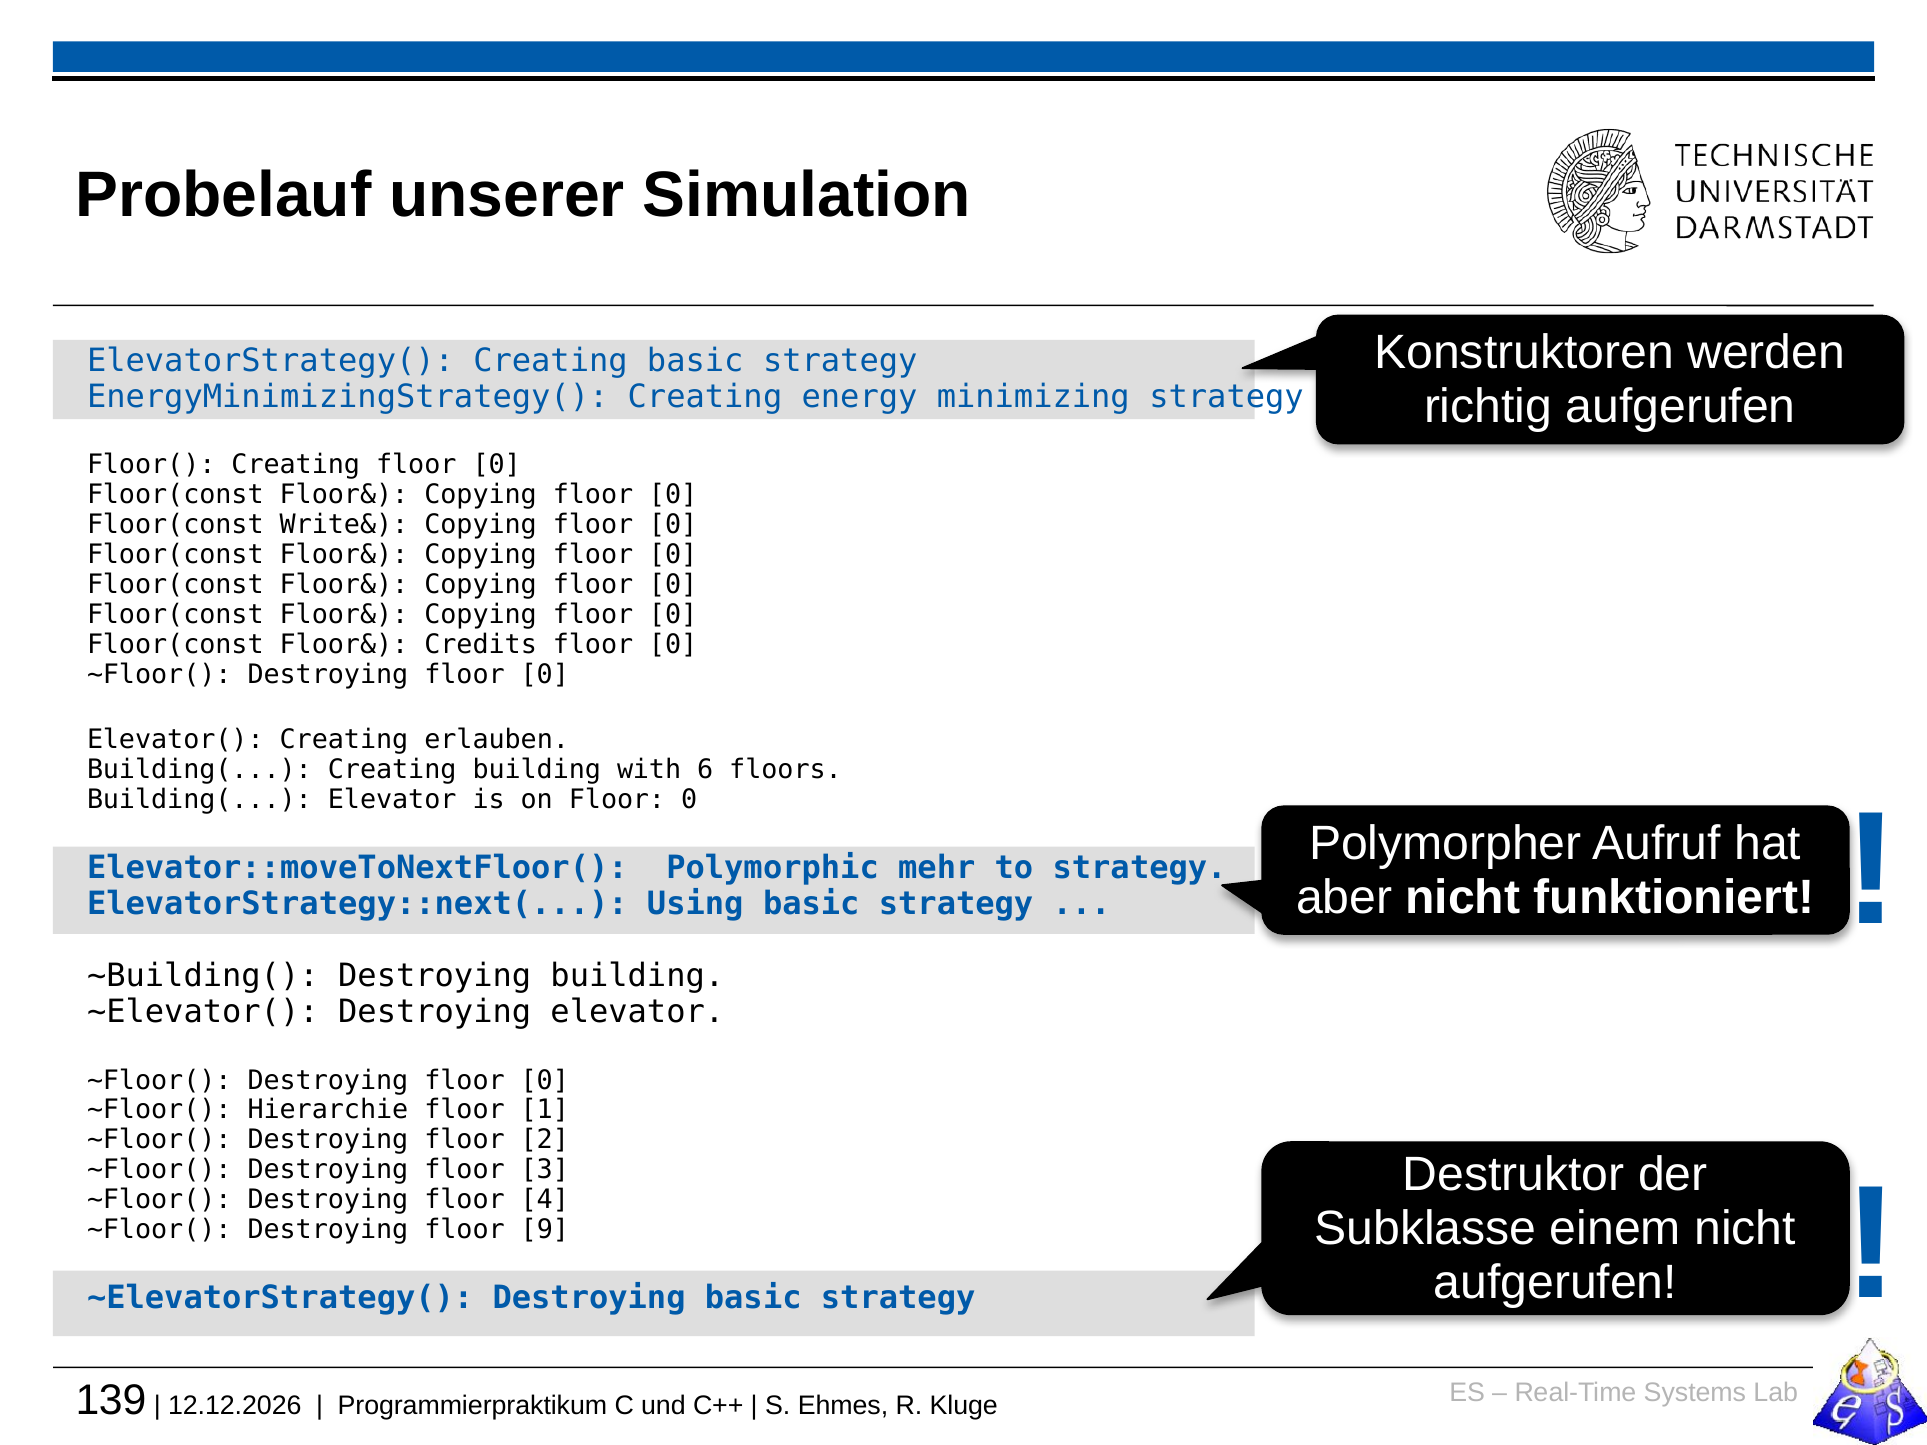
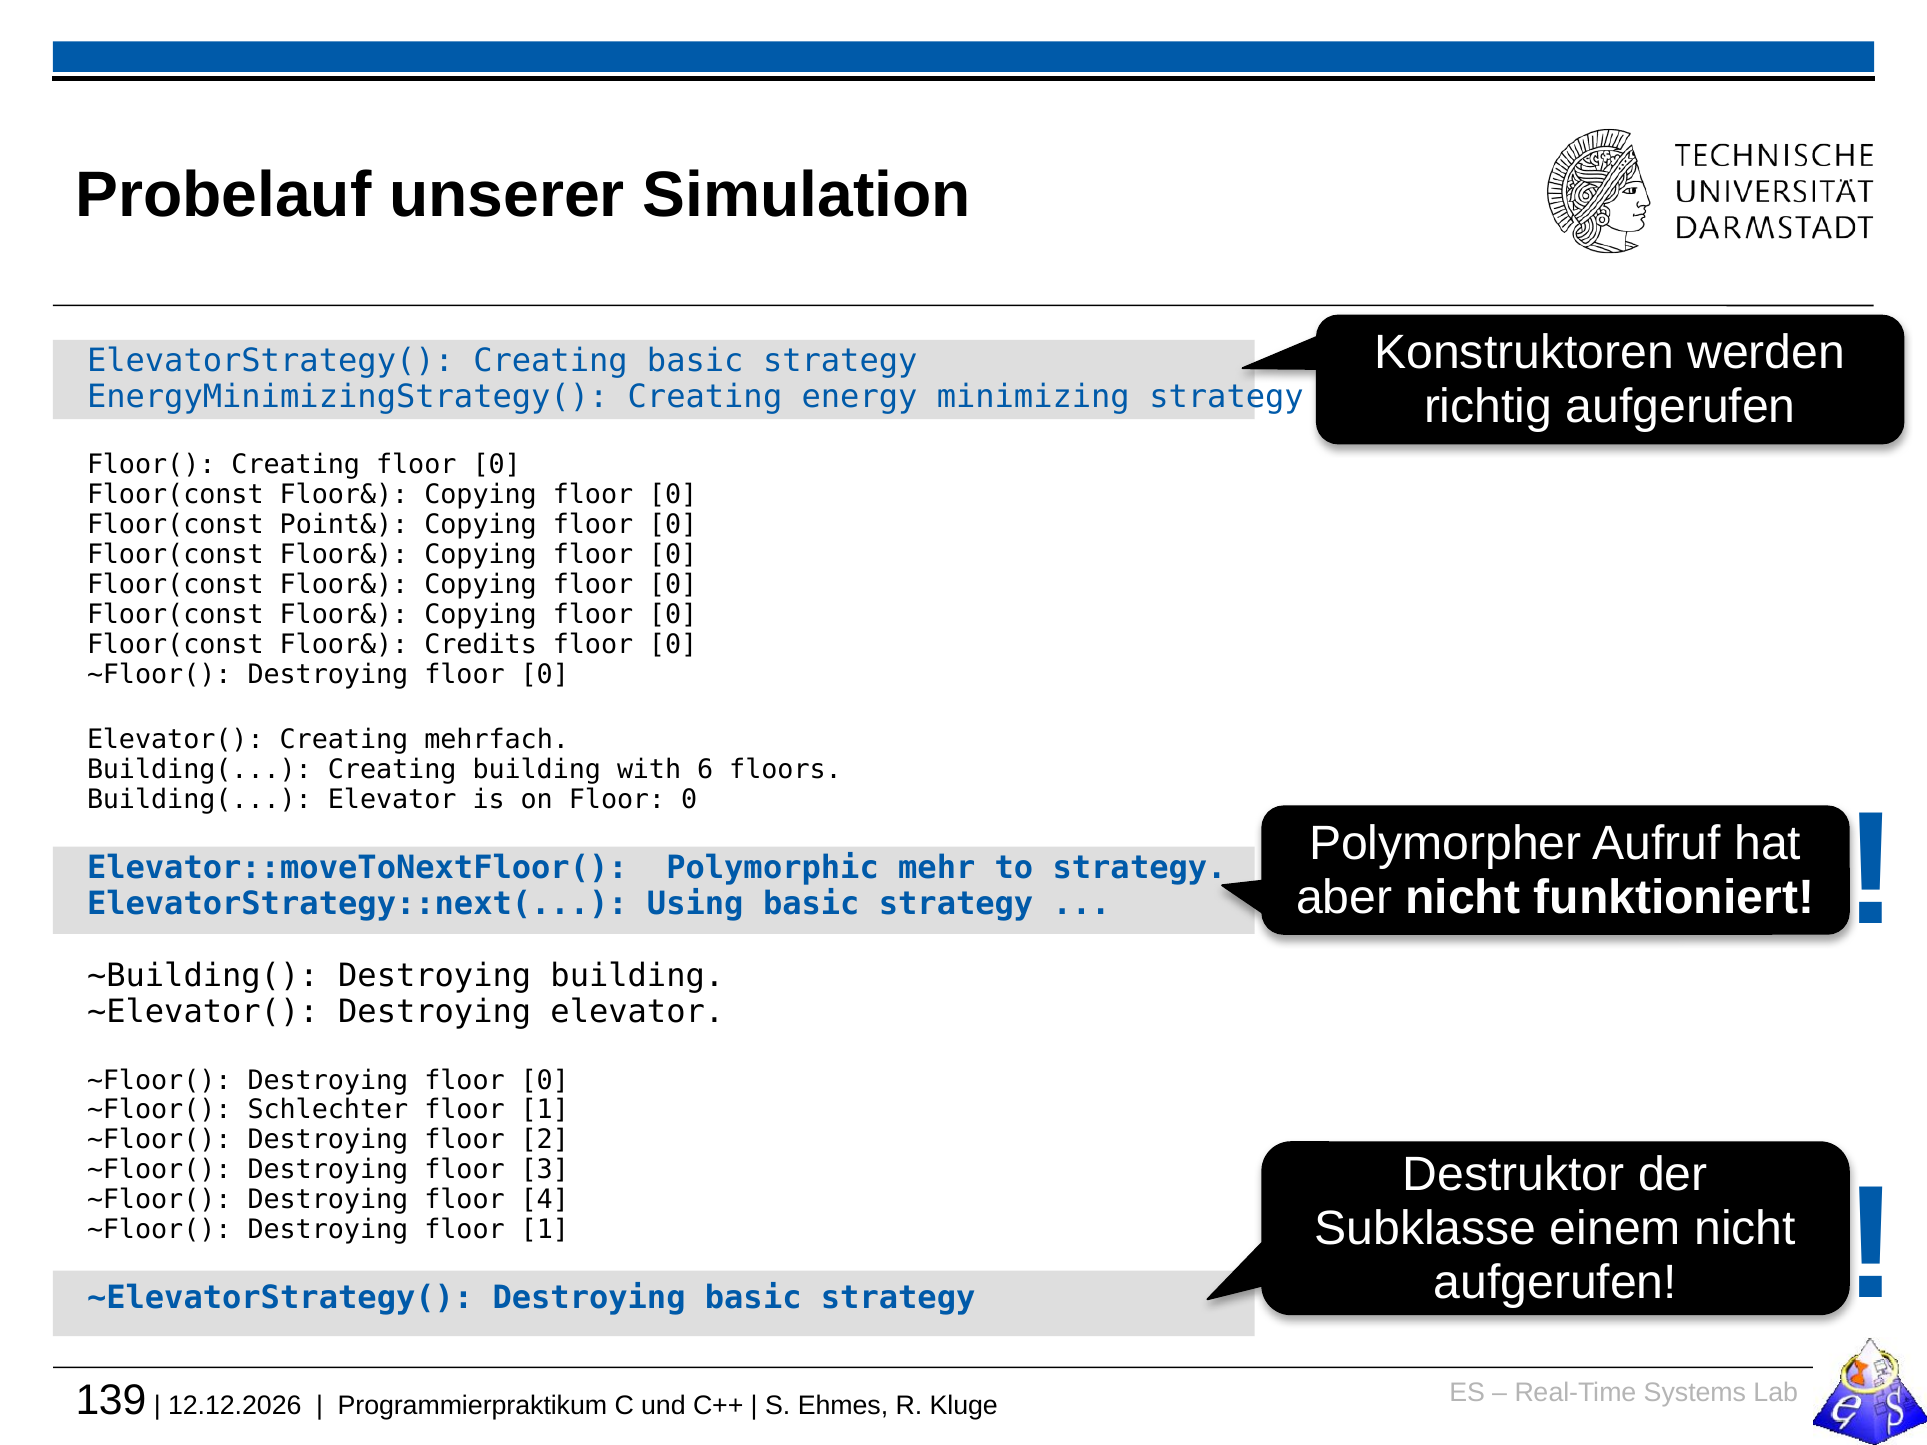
Write&: Write& -> Point&
erlauben: erlauben -> mehrfach
Hierarchie: Hierarchie -> Schlechter
Destroying floor 9: 9 -> 1
